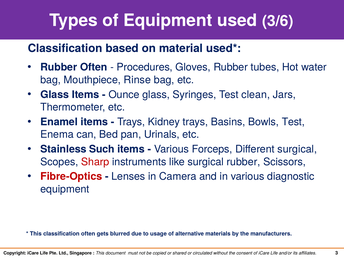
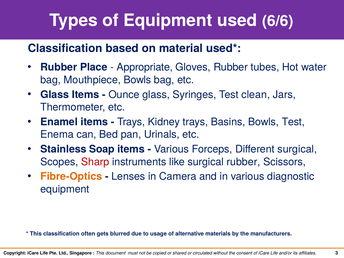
3/6: 3/6 -> 6/6
Rubber Often: Often -> Place
Procedures: Procedures -> Appropriate
Mouthpiece Rinse: Rinse -> Bowls
Such: Such -> Soap
Fibre-Optics colour: red -> orange
